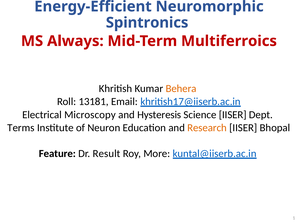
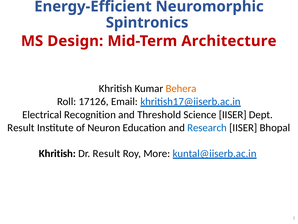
Always: Always -> Design
Multiferroics: Multiferroics -> Architecture
13181: 13181 -> 17126
Microscopy: Microscopy -> Recognition
Hysteresis: Hysteresis -> Threshold
Terms at (21, 127): Terms -> Result
Research colour: orange -> blue
Feature at (57, 153): Feature -> Khritish
